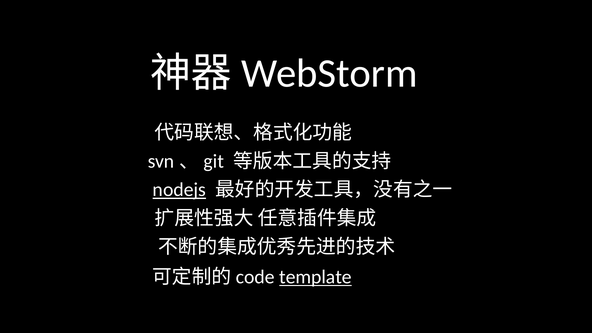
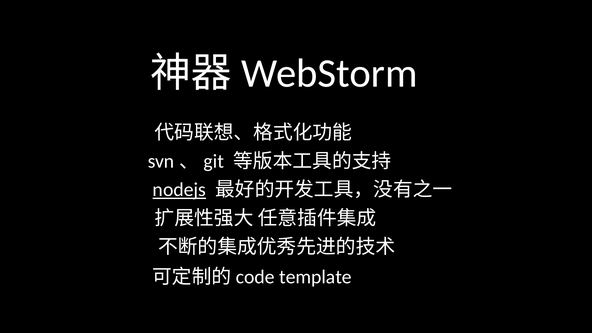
template underline: present -> none
